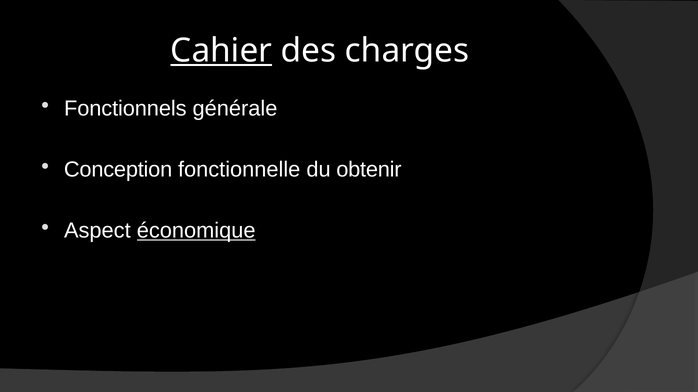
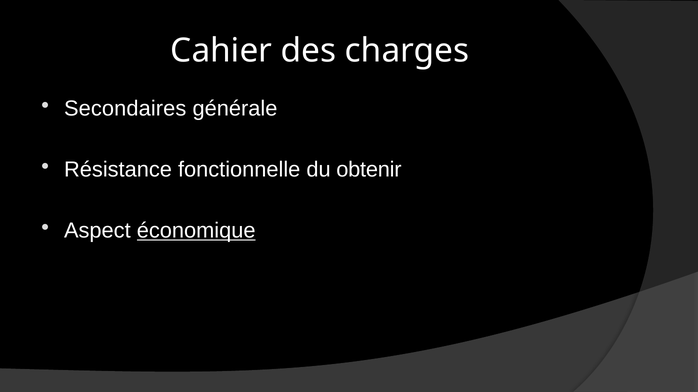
Cahier underline: present -> none
Fonctionnels: Fonctionnels -> Secondaires
Conception: Conception -> Résistance
